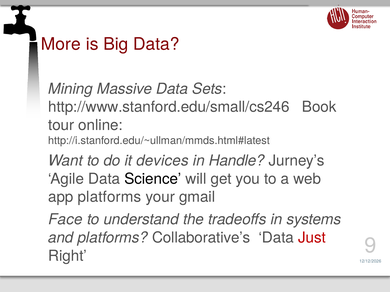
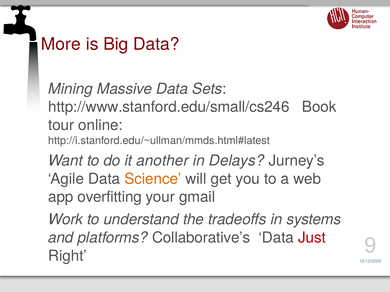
devices: devices -> another
Handle: Handle -> Delays
Science colour: black -> orange
app platforms: platforms -> overfitting
Face: Face -> Work
